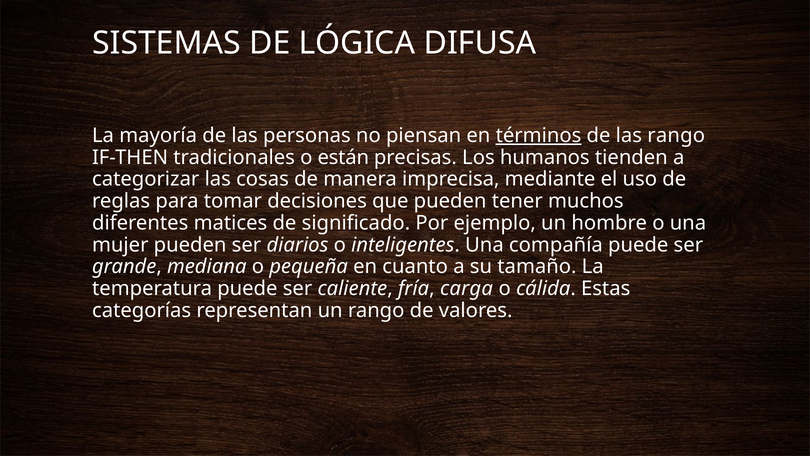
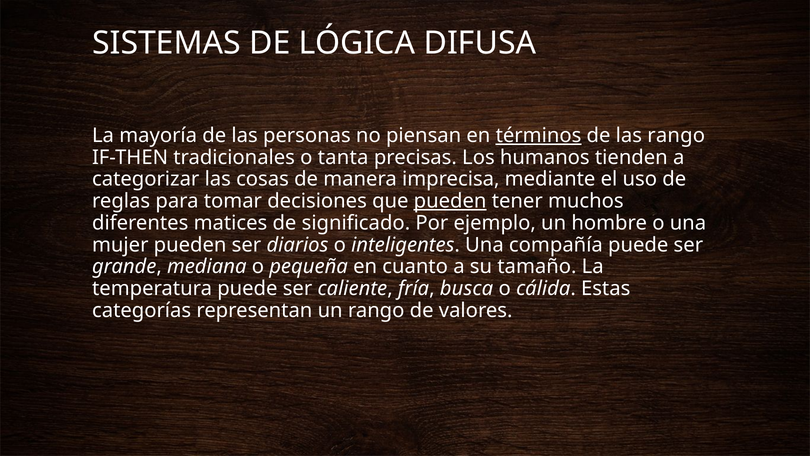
están: están -> tanta
pueden at (450, 201) underline: none -> present
carga: carga -> busca
